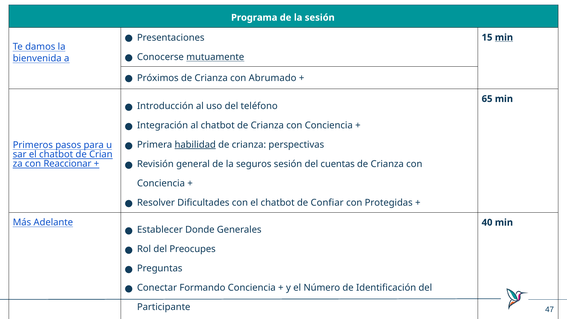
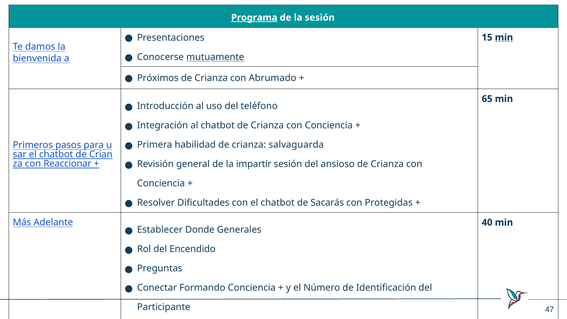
Programa underline: none -> present
habilidad underline: present -> none
perspectivas: perspectivas -> salvaguarda
seguros: seguros -> impartir
cuentas: cuentas -> ansioso
Confiar: Confiar -> Sacarás
Preocupes: Preocupes -> Encendido
